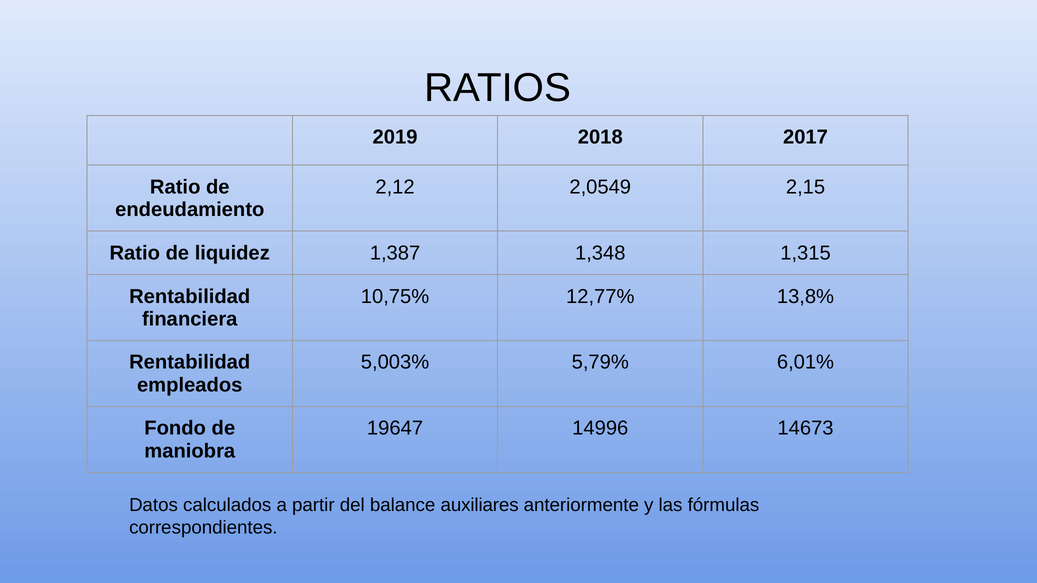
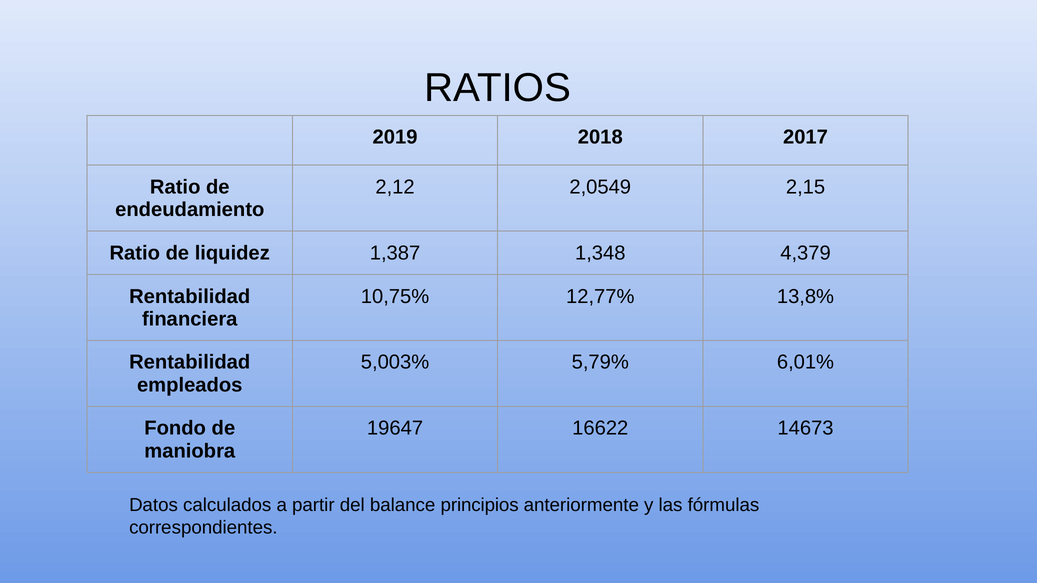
1,315: 1,315 -> 4,379
14996: 14996 -> 16622
auxiliares: auxiliares -> principios
